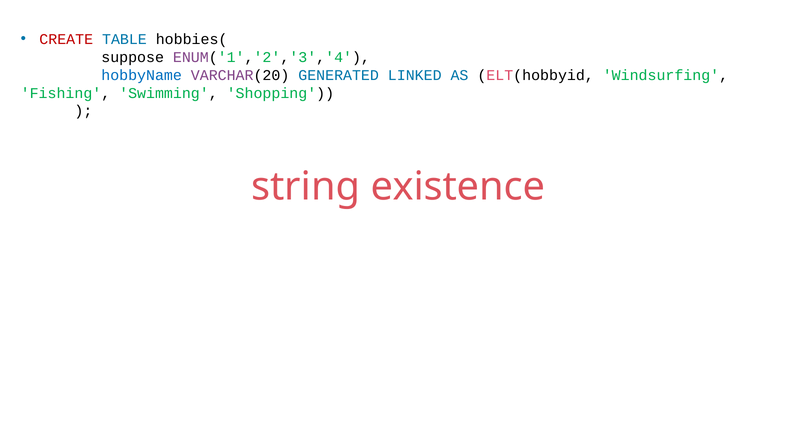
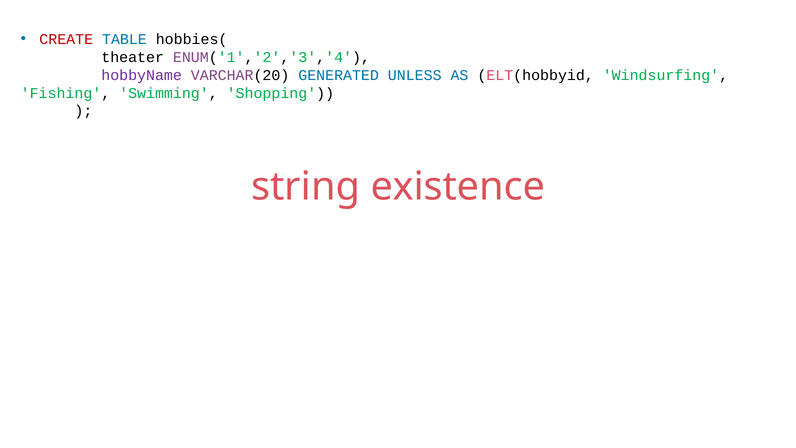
suppose: suppose -> theater
hobbyName colour: blue -> purple
LINKED: LINKED -> UNLESS
